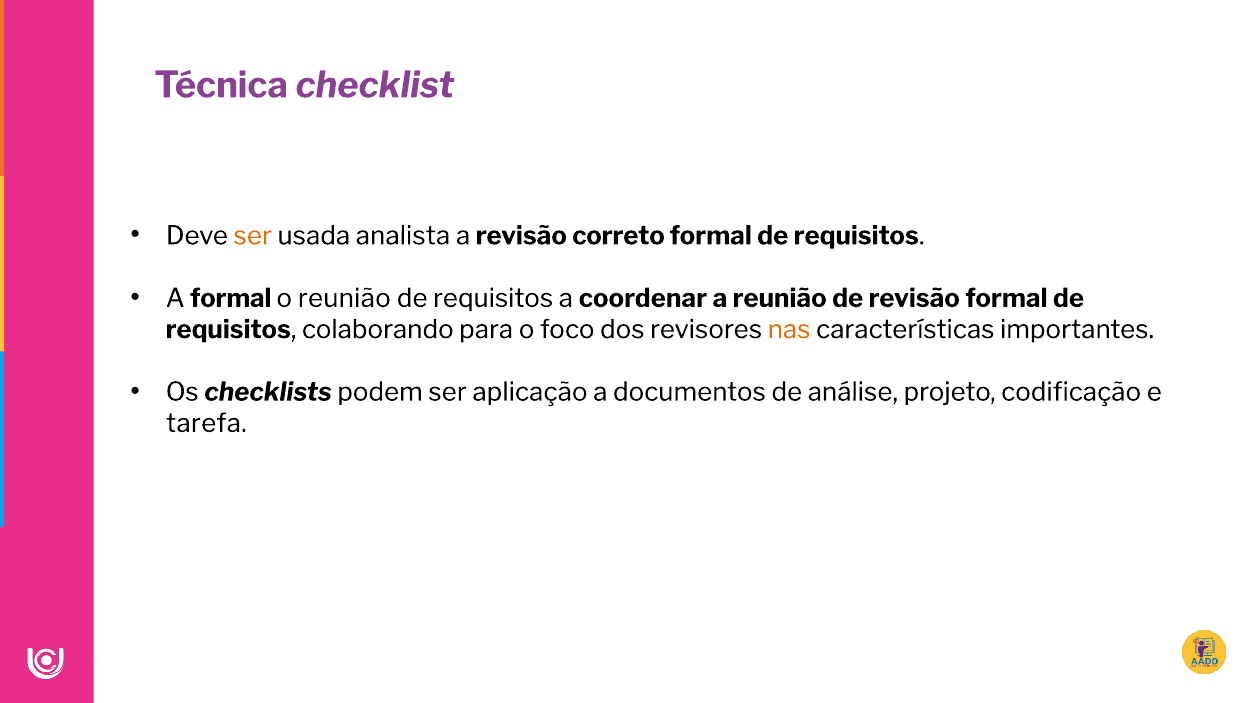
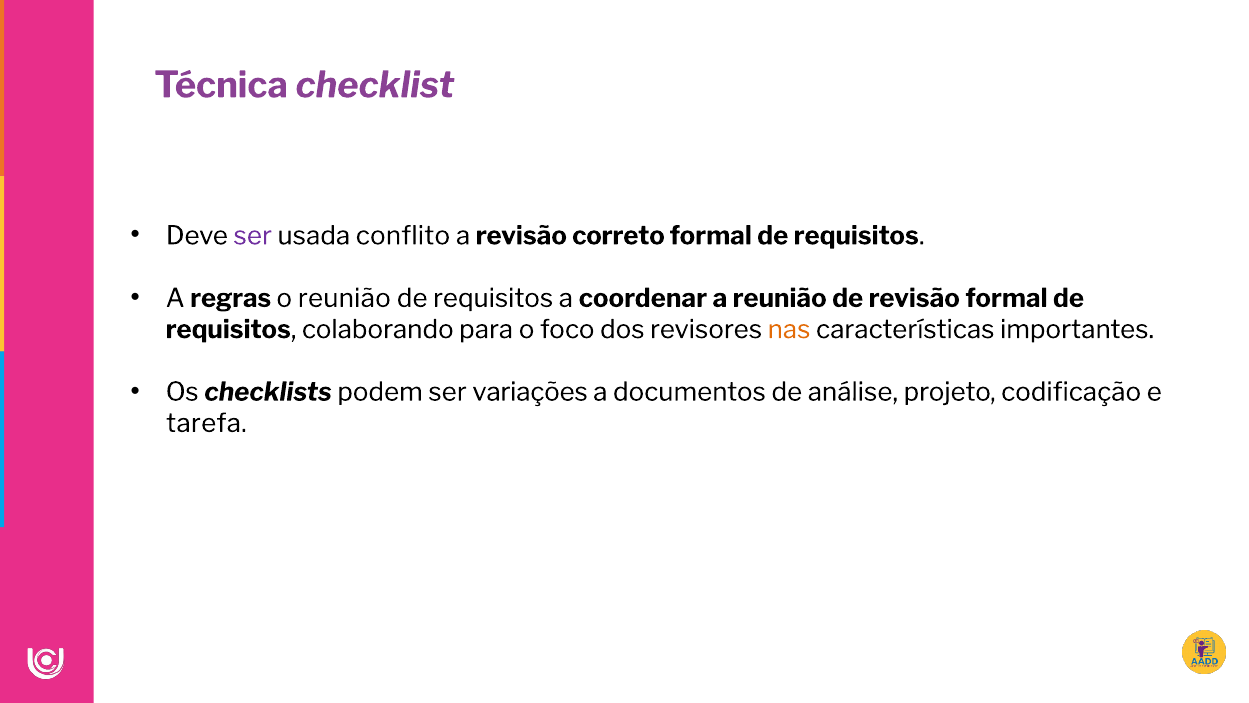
ser at (253, 236) colour: orange -> purple
analista: analista -> conflito
A formal: formal -> regras
aplicação: aplicação -> variações
